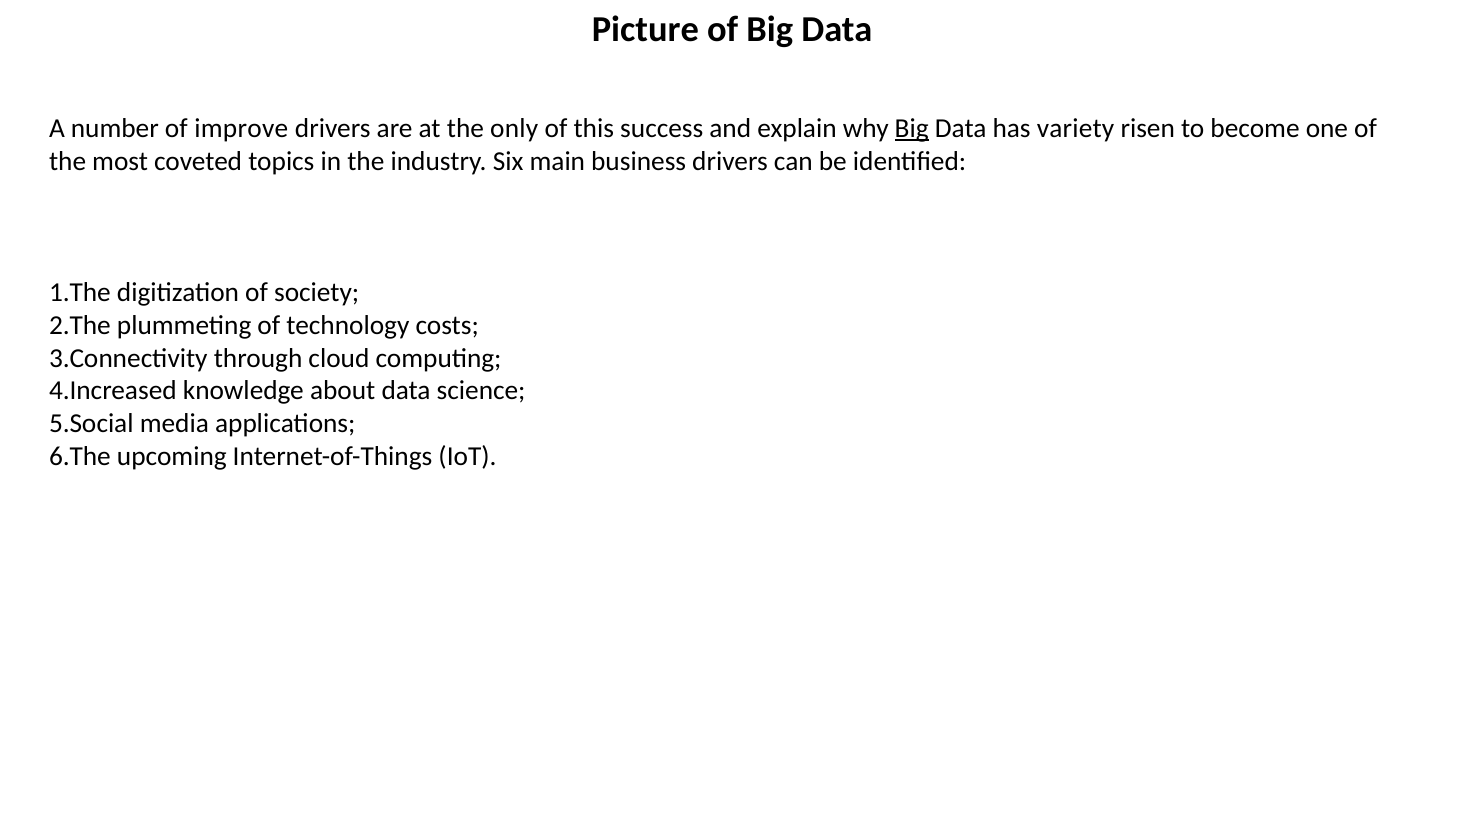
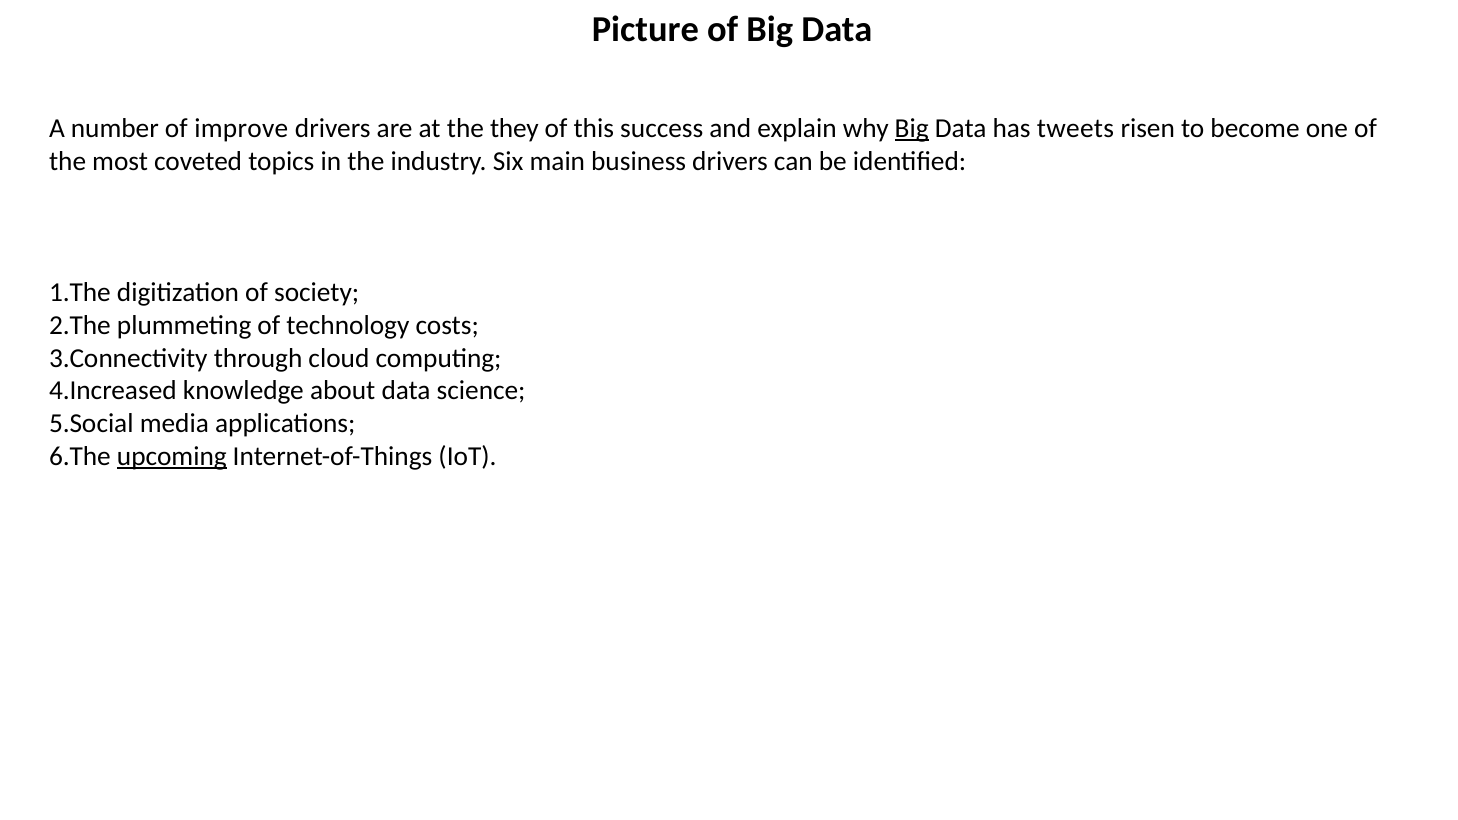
only: only -> they
variety: variety -> tweets
upcoming underline: none -> present
